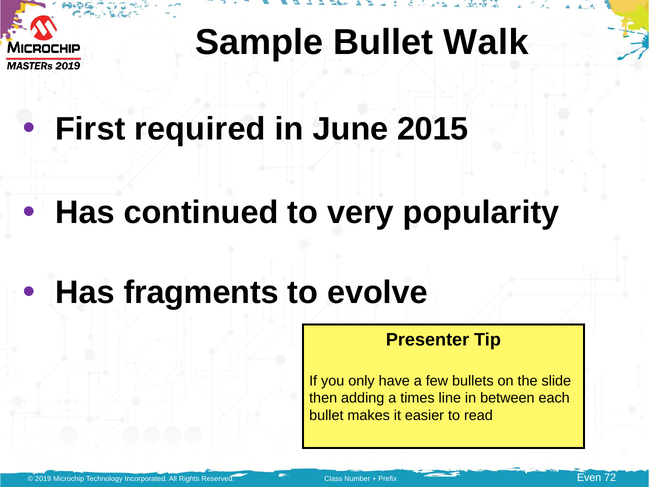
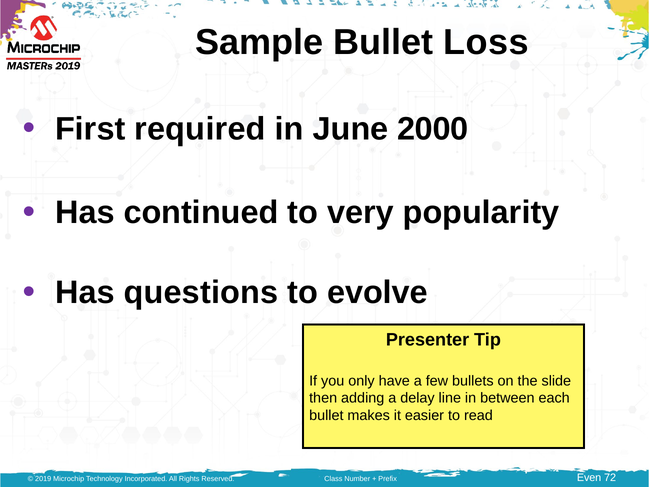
Walk: Walk -> Loss
2015: 2015 -> 2000
fragments: fragments -> questions
times: times -> delay
